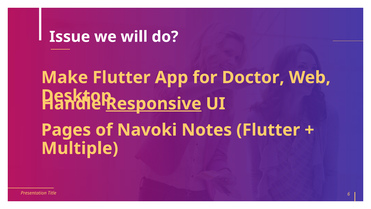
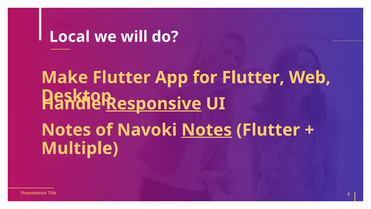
Issue: Issue -> Local
for Doctor: Doctor -> Flutter
Pages at (66, 130): Pages -> Notes
Notes at (207, 130) underline: none -> present
